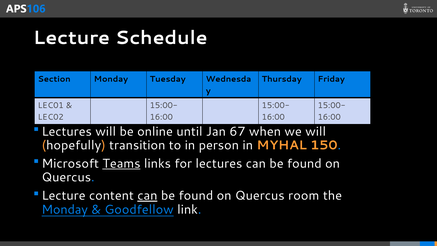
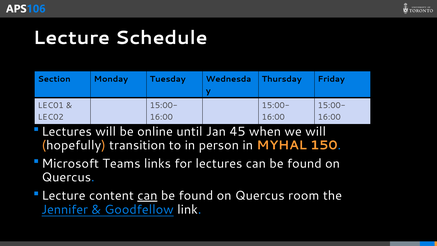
67: 67 -> 45
Teams underline: present -> none
Monday at (65, 209): Monday -> Jennifer
